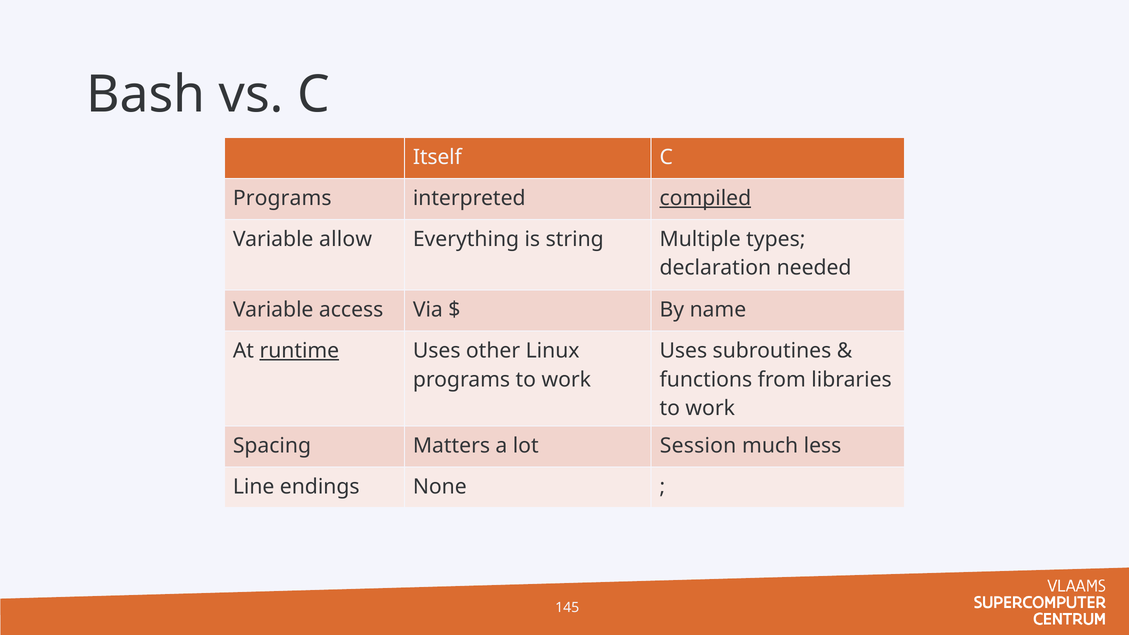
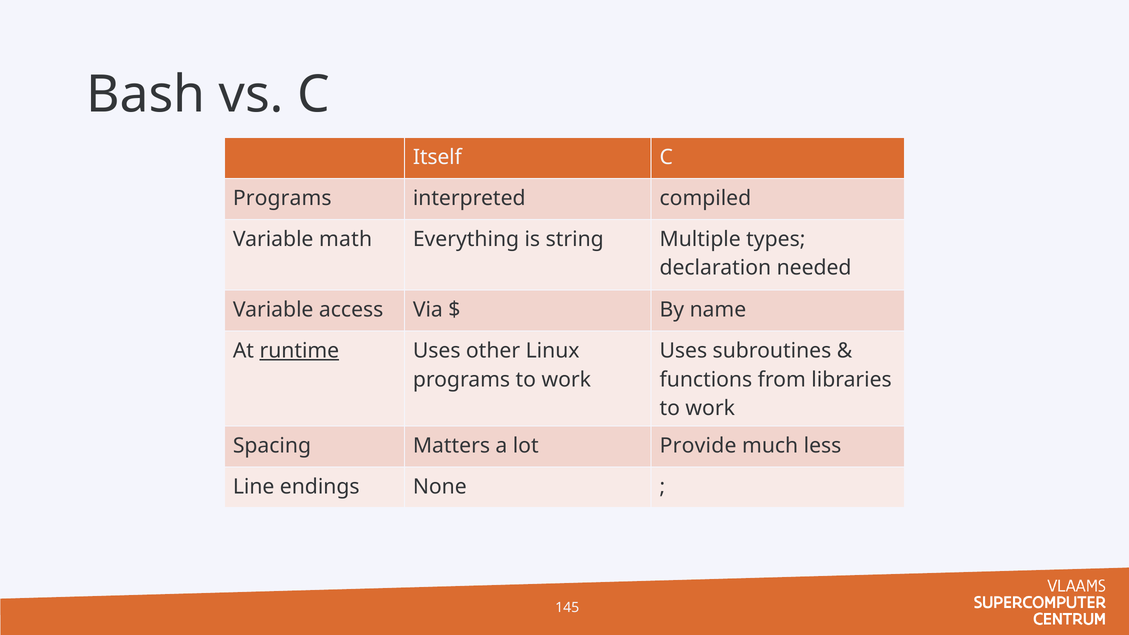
compiled underline: present -> none
allow: allow -> math
Session: Session -> Provide
